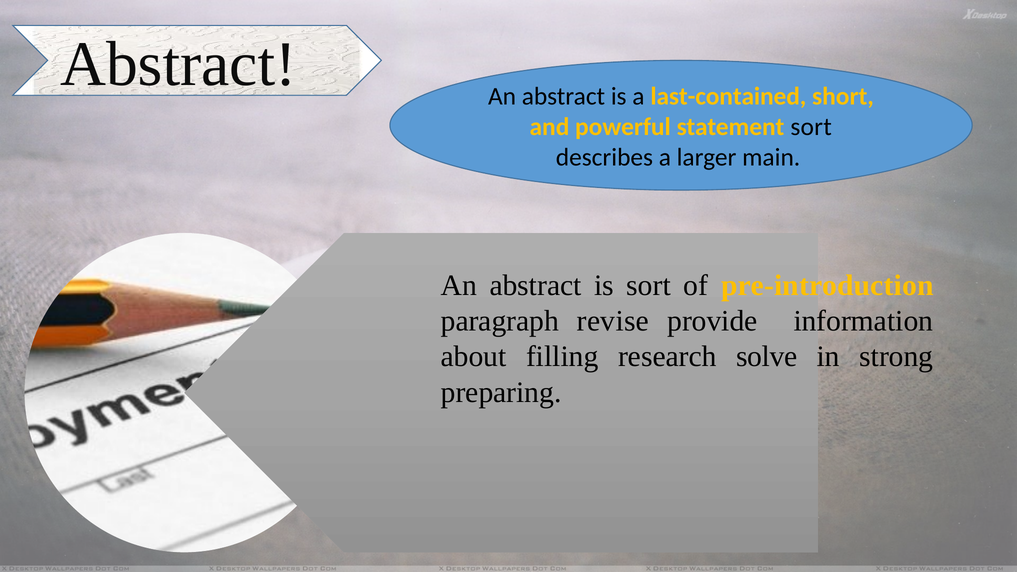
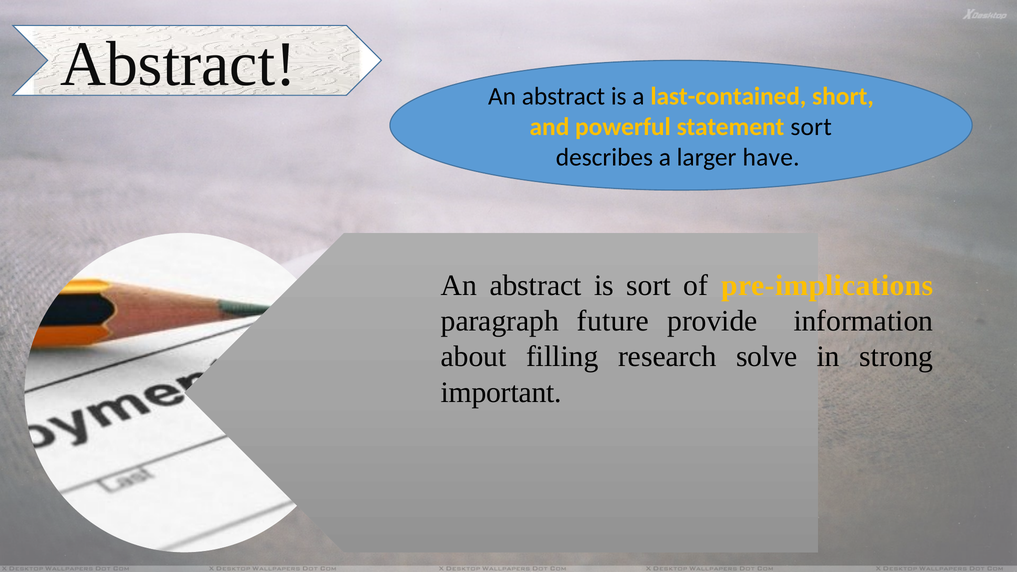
main: main -> have
pre-introduction: pre-introduction -> pre-implications
revise: revise -> future
preparing: preparing -> important
